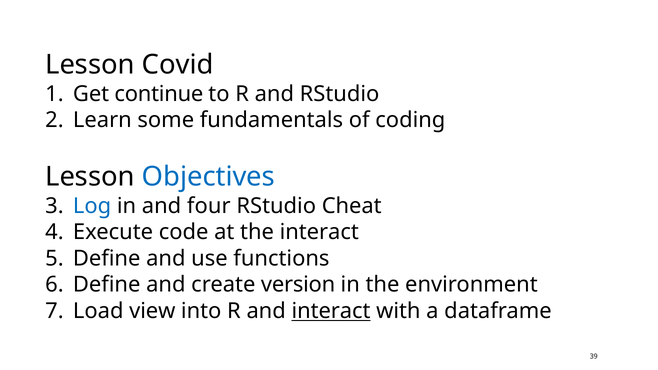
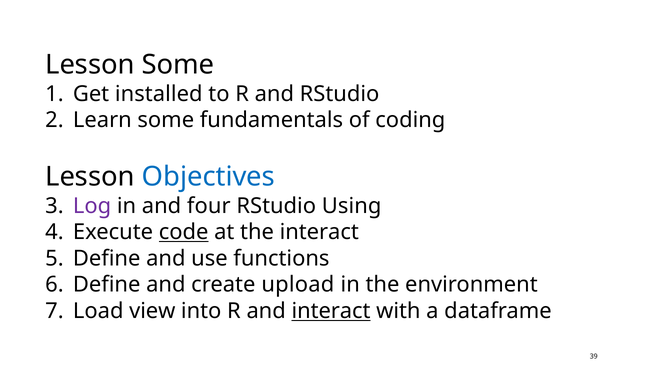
Lesson Covid: Covid -> Some
continue: continue -> installed
Log colour: blue -> purple
Cheat: Cheat -> Using
code underline: none -> present
version: version -> upload
